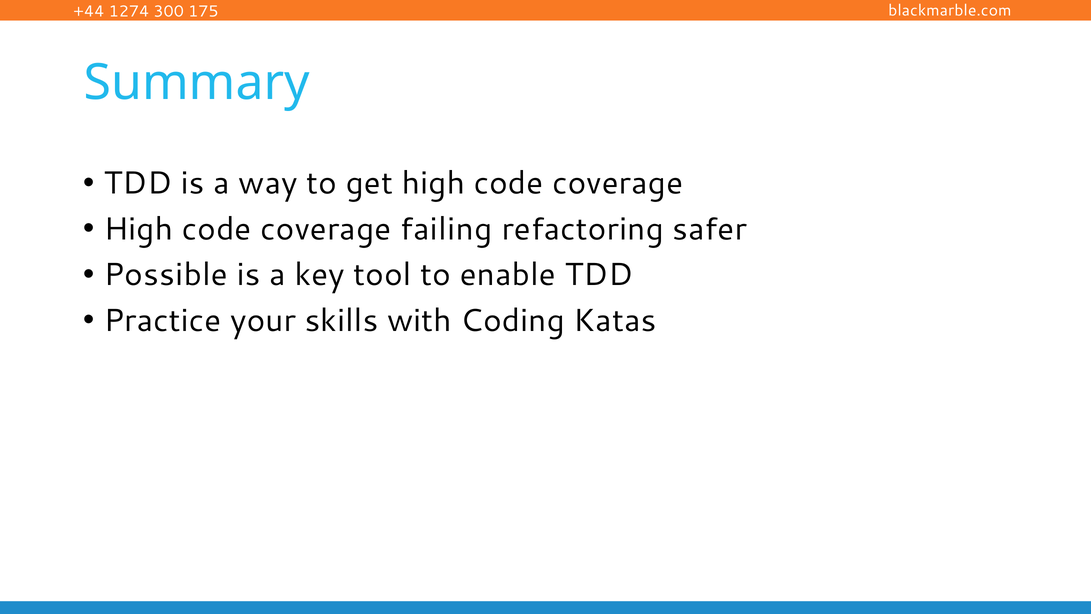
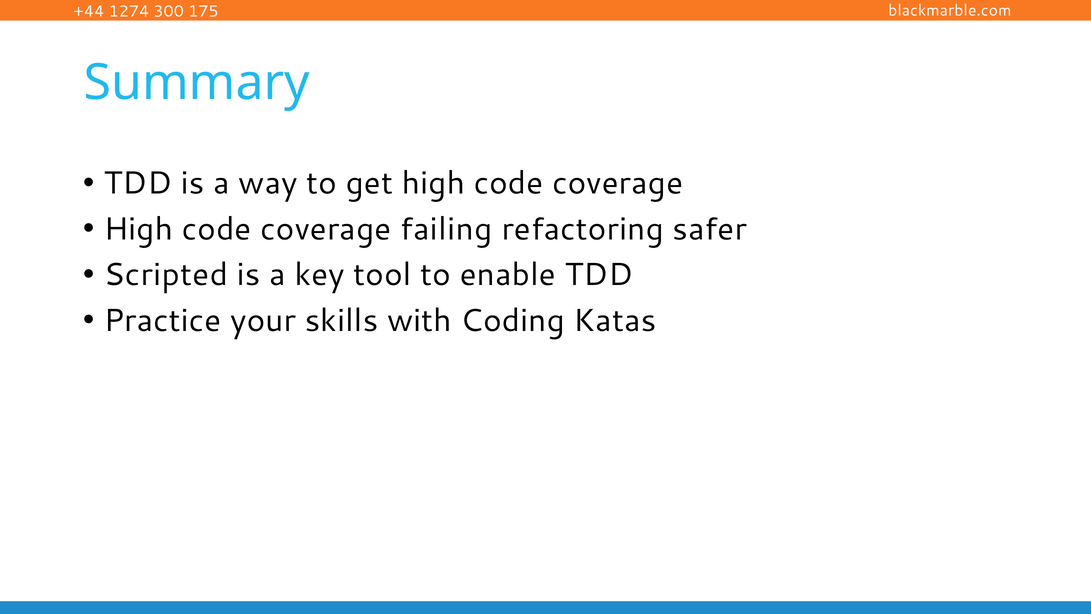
Possible: Possible -> Scripted
